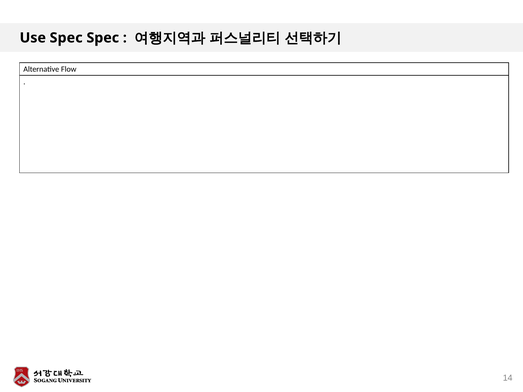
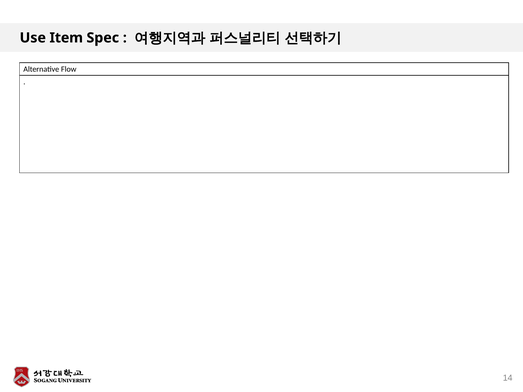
Use Spec: Spec -> Item
